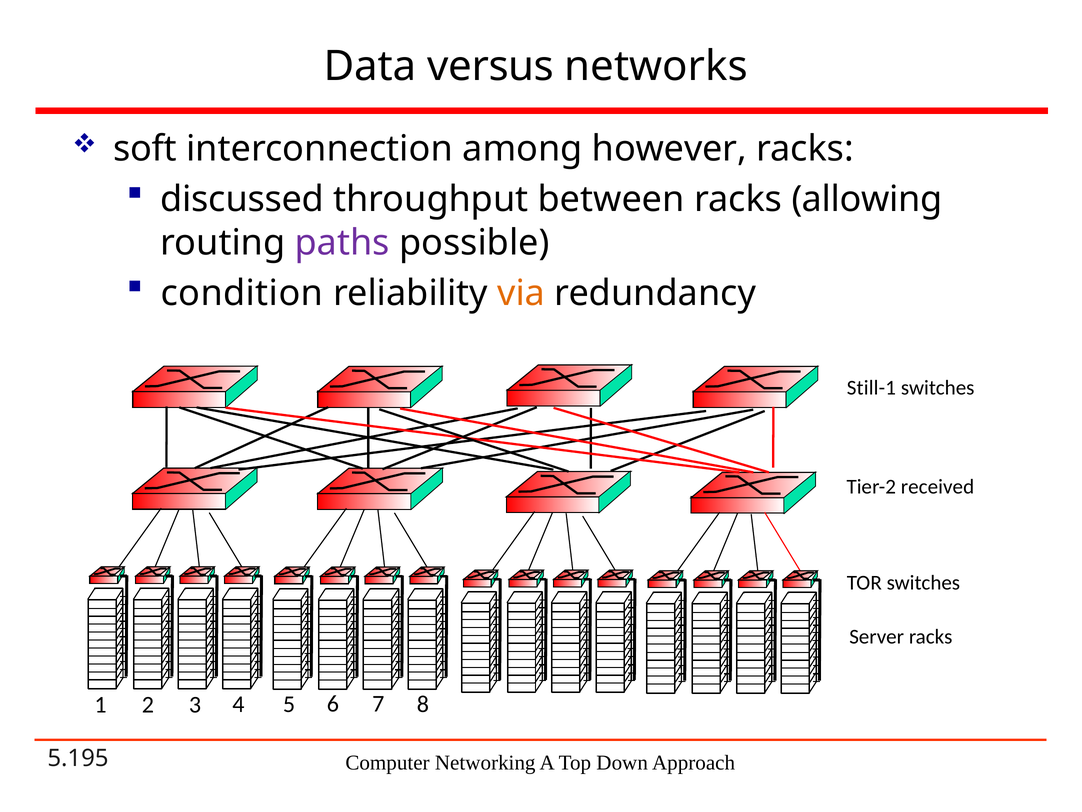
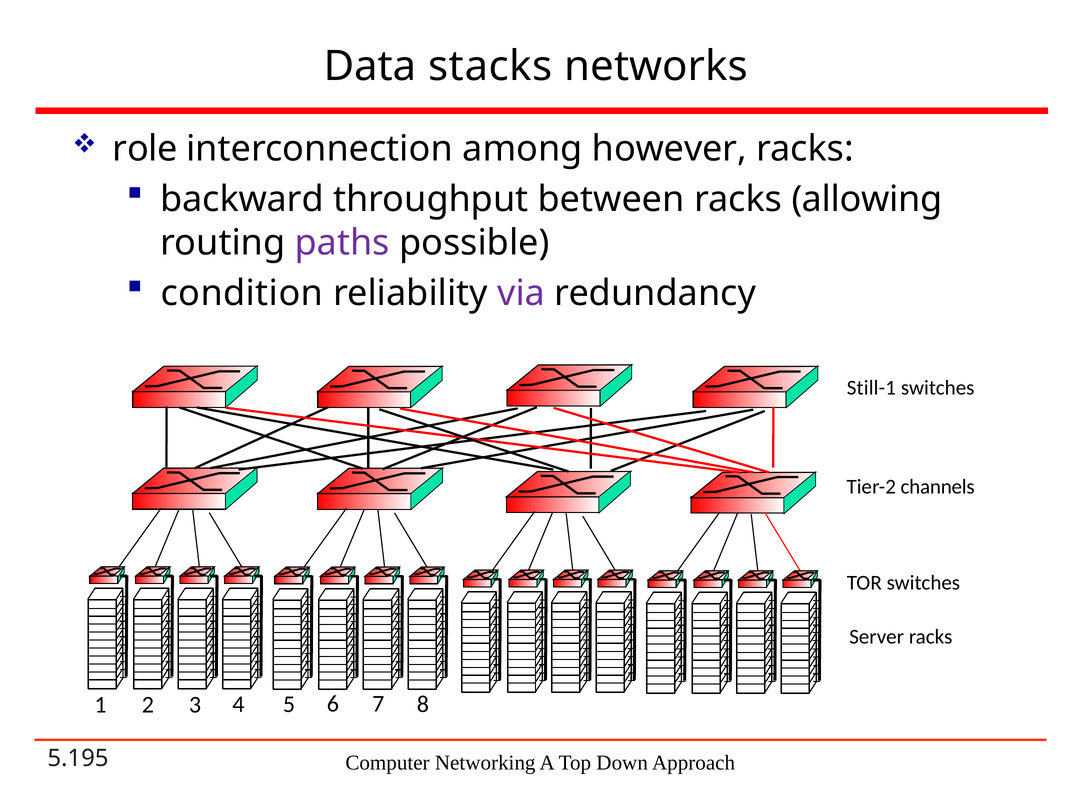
versus: versus -> stacks
soft: soft -> role
discussed: discussed -> backward
via colour: orange -> purple
received: received -> channels
